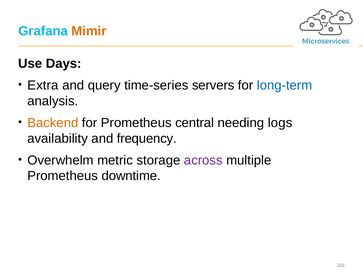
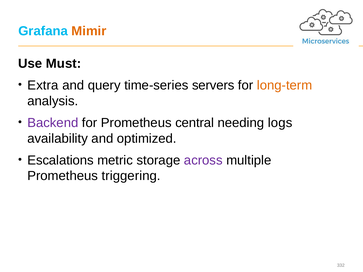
Days: Days -> Must
long-term colour: blue -> orange
Backend colour: orange -> purple
frequency: frequency -> optimized
Overwhelm: Overwhelm -> Escalations
downtime: downtime -> triggering
